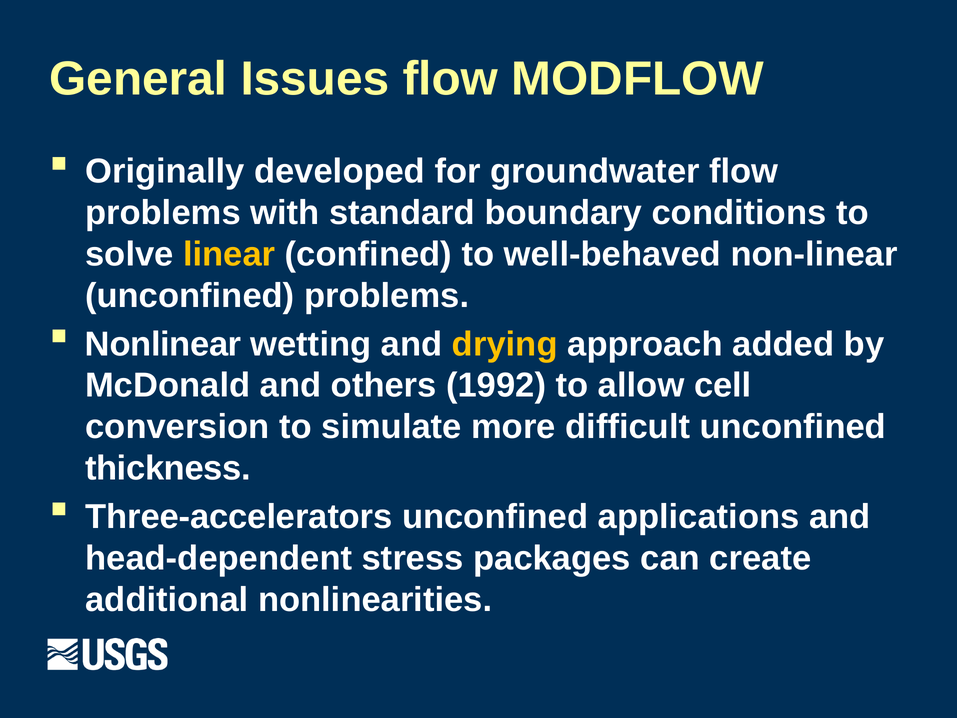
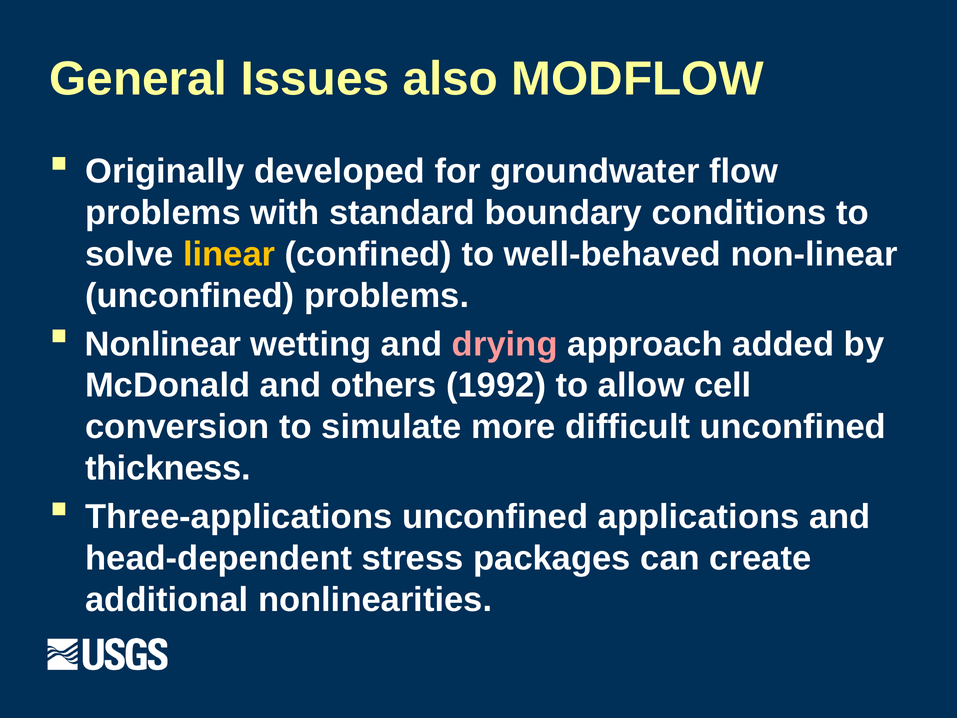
Issues flow: flow -> also
drying colour: yellow -> pink
Three-accelerators: Three-accelerators -> Three-applications
